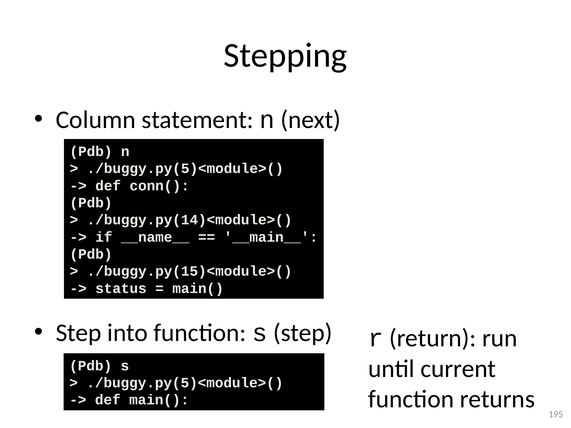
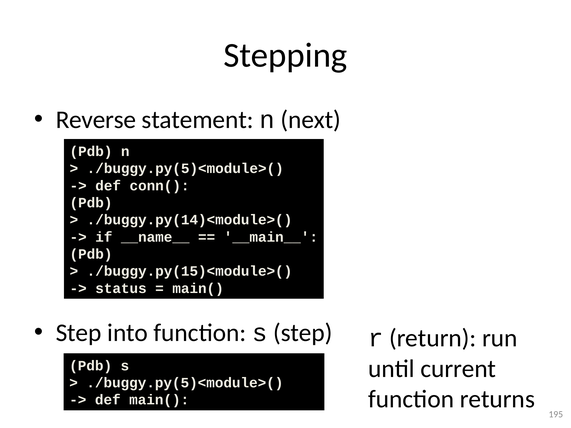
Column: Column -> Reverse
